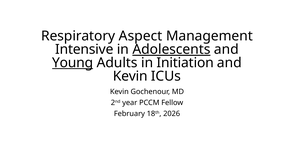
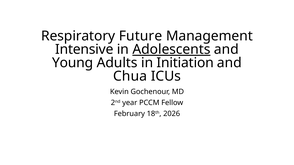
Aspect: Aspect -> Future
Young underline: present -> none
Kevin at (130, 76): Kevin -> Chua
